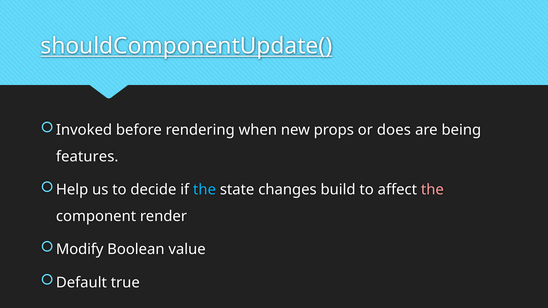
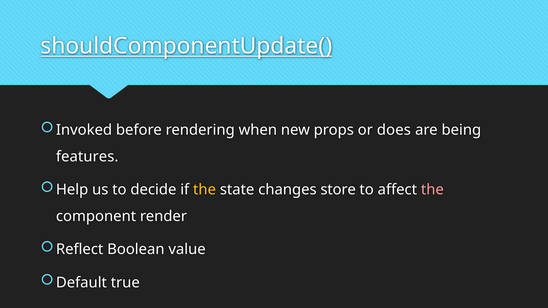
the at (204, 190) colour: light blue -> yellow
build: build -> store
Modify: Modify -> Reflect
